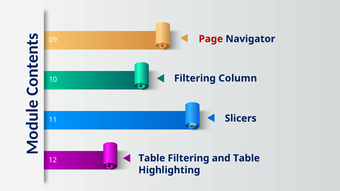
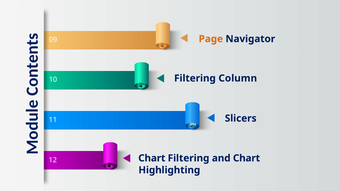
Page colour: red -> orange
Table at (152, 158): Table -> Chart
and Table: Table -> Chart
